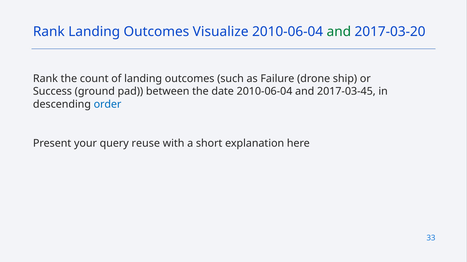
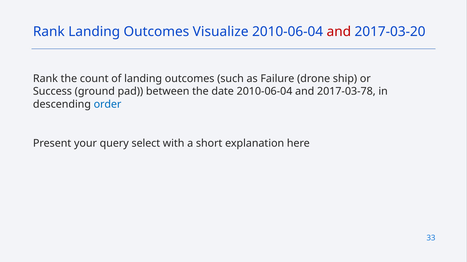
and at (339, 32) colour: green -> red
2017-03-45: 2017-03-45 -> 2017-03-78
reuse: reuse -> select
